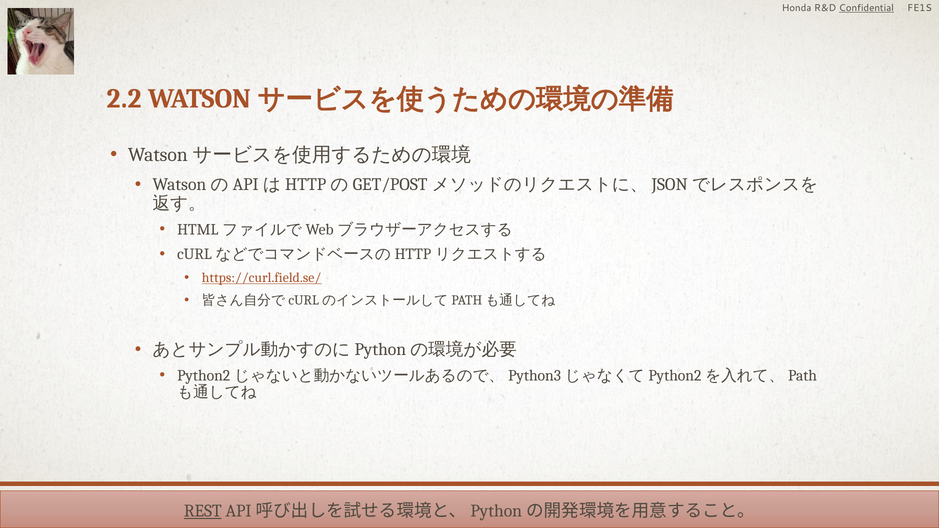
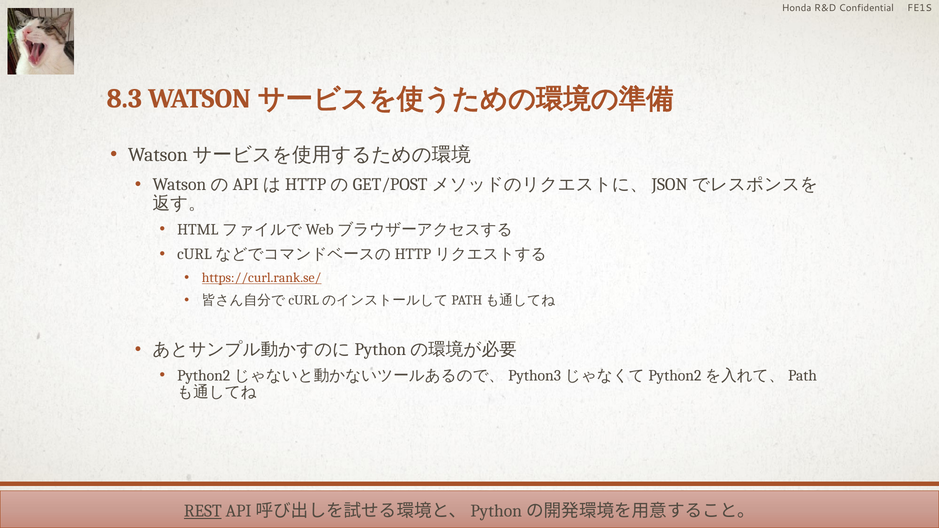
Confidential underline: present -> none
2.2: 2.2 -> 8.3
https://curl.field.se/: https://curl.field.se/ -> https://curl.rank.se/
